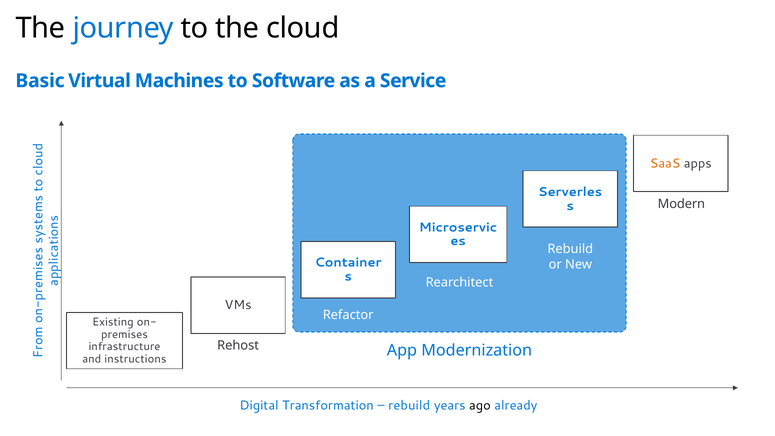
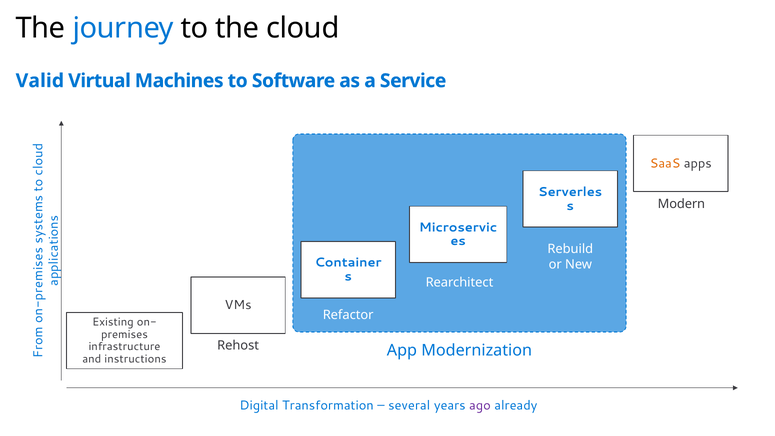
Basic: Basic -> Valid
rebuild at (409, 406): rebuild -> several
ago colour: black -> purple
